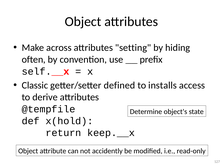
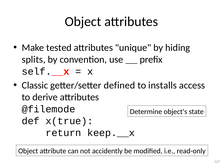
across: across -> tested
setting: setting -> unique
often: often -> splits
@tempfile: @tempfile -> @filemode
x(hold: x(hold -> x(true
